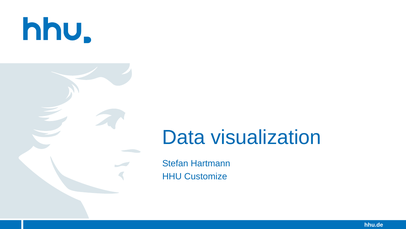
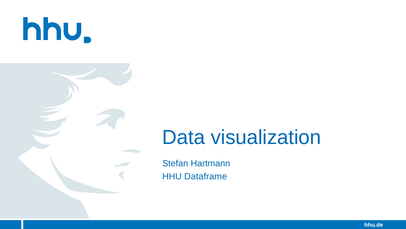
Customize: Customize -> Dataframe
